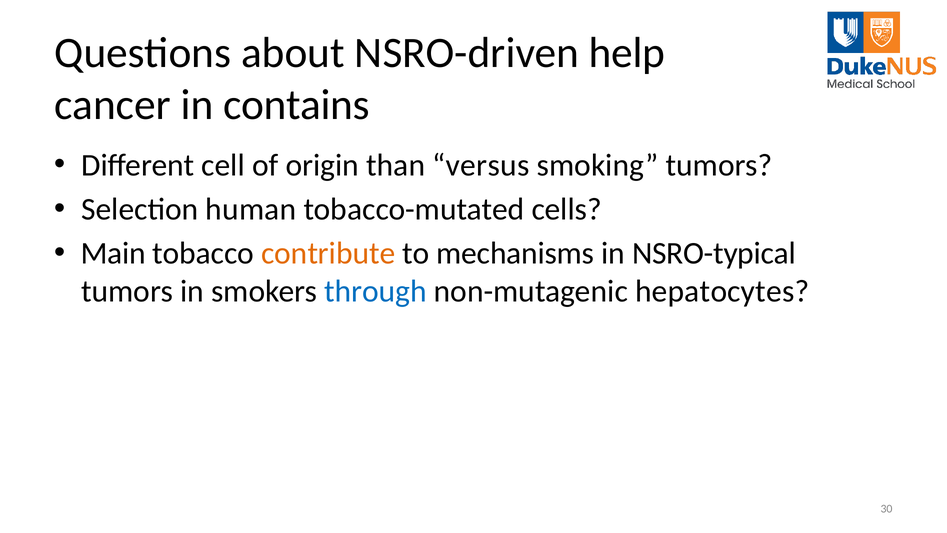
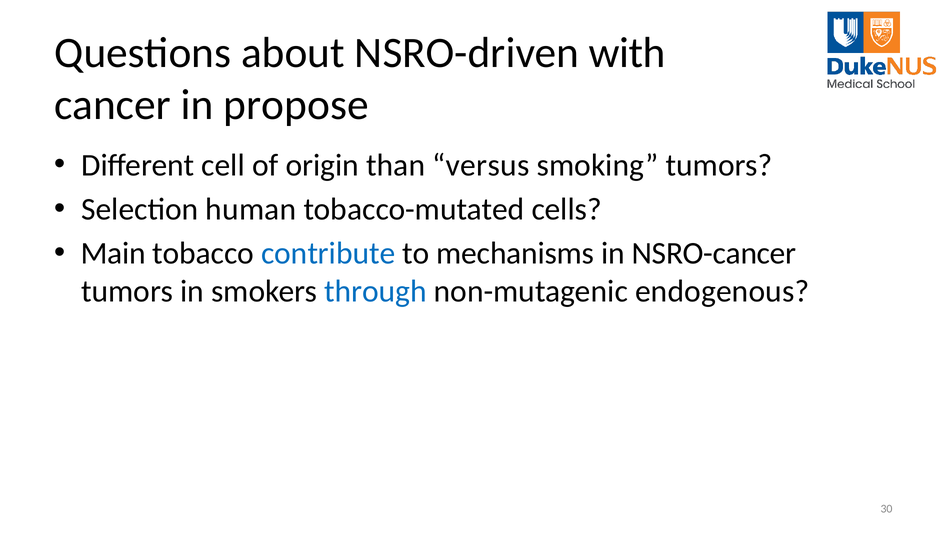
help: help -> with
contains: contains -> propose
contribute colour: orange -> blue
NSRO-typical: NSRO-typical -> NSRO-cancer
hepatocytes: hepatocytes -> endogenous
